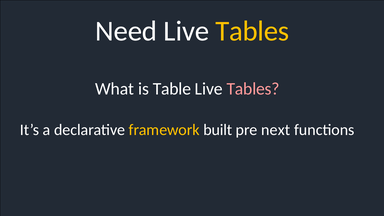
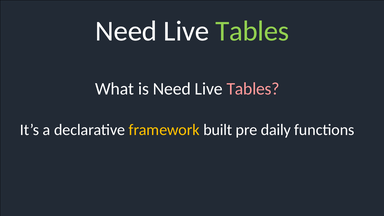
Tables at (252, 31) colour: yellow -> light green
is Table: Table -> Need
next: next -> daily
